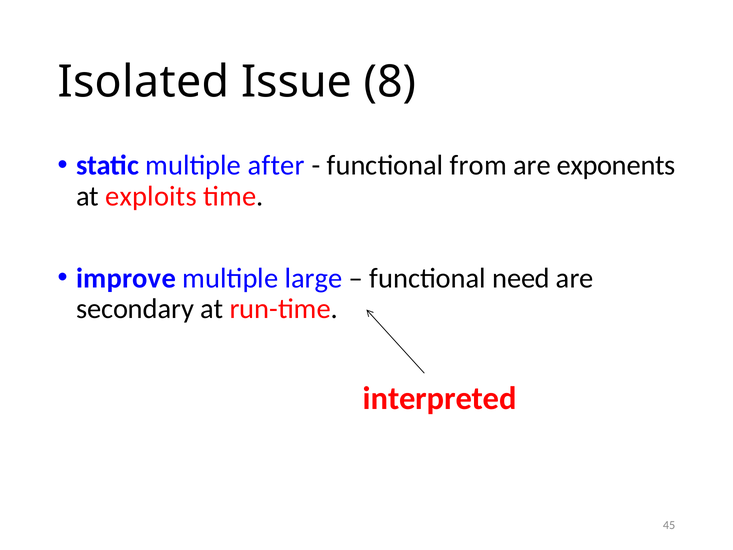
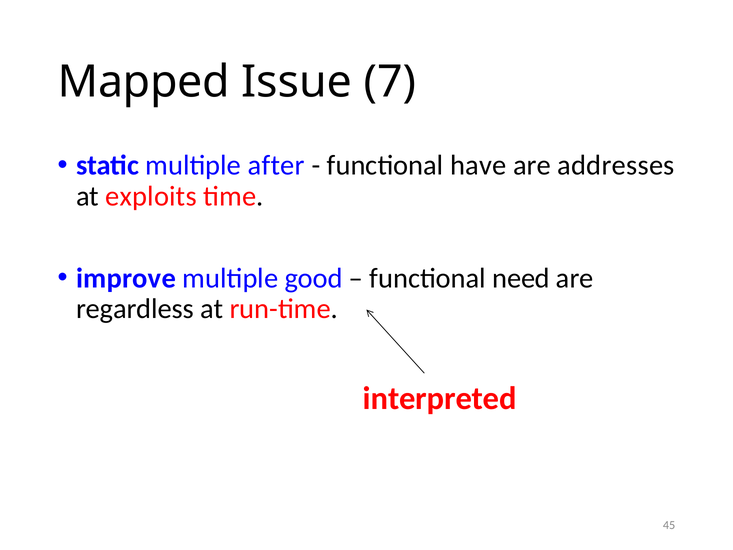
Isolated: Isolated -> Mapped
8: 8 -> 7
from: from -> have
exponents: exponents -> addresses
large: large -> good
secondary: secondary -> regardless
